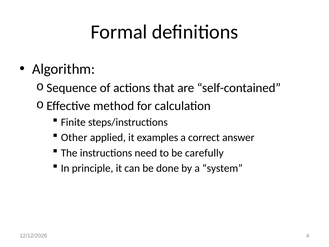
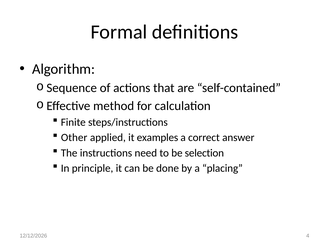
carefully: carefully -> selection
system: system -> placing
